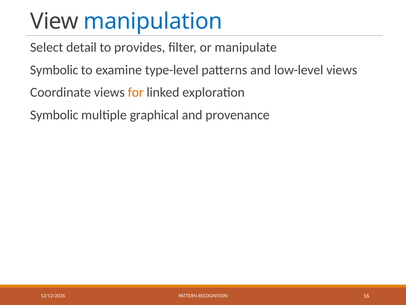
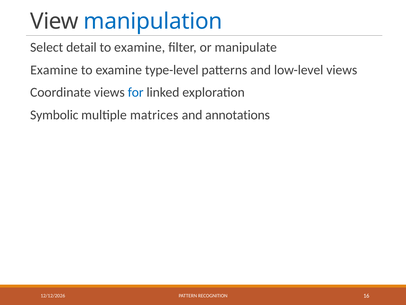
provides at (140, 47): provides -> examine
Symbolic at (54, 70): Symbolic -> Examine
for colour: orange -> blue
graphical: graphical -> matrices
provenance: provenance -> annotations
